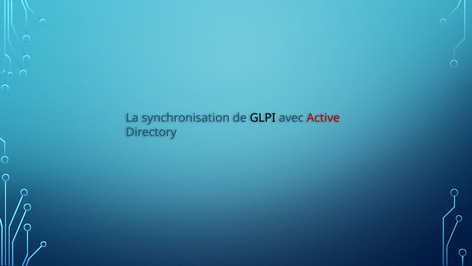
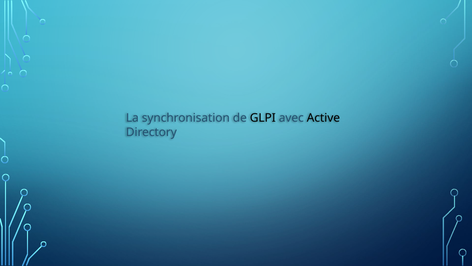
Active colour: red -> black
